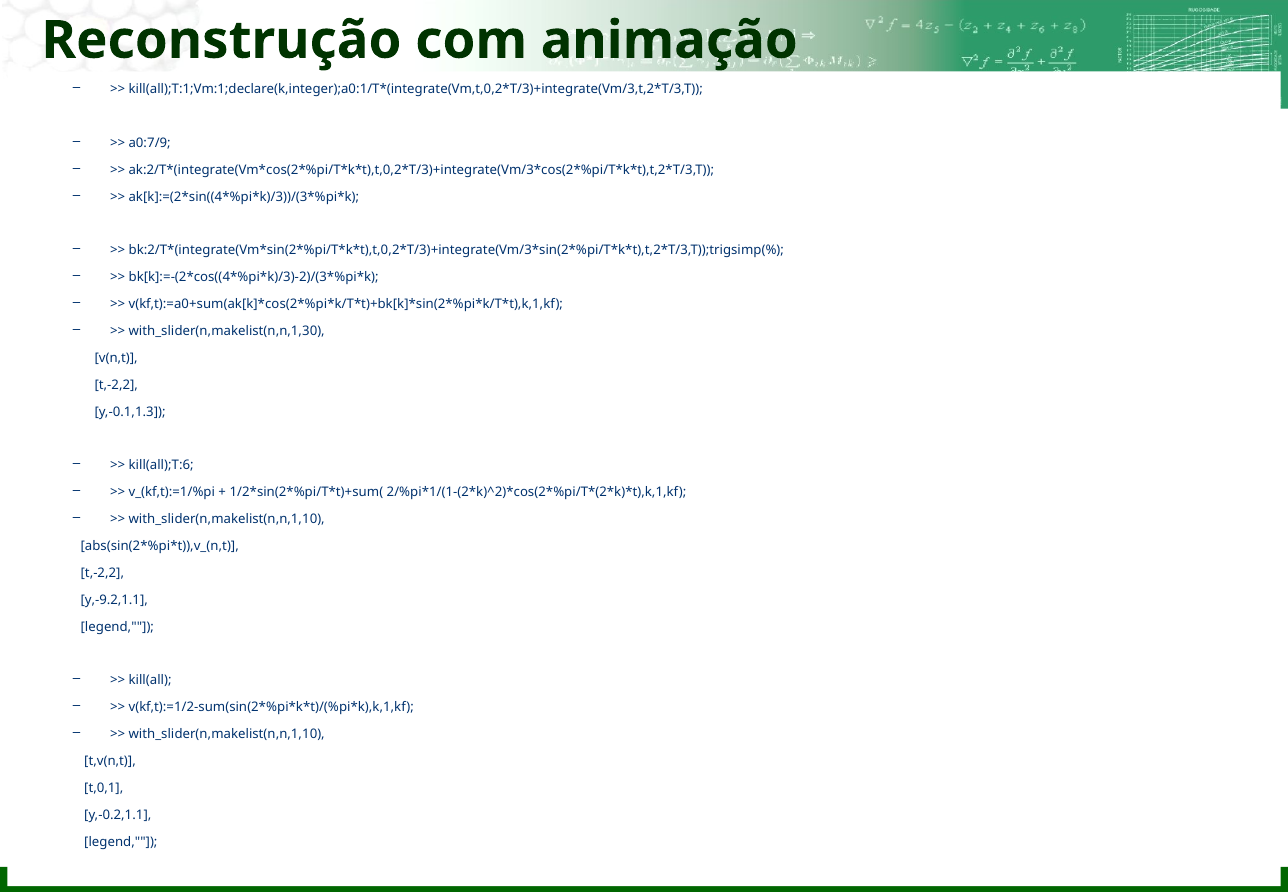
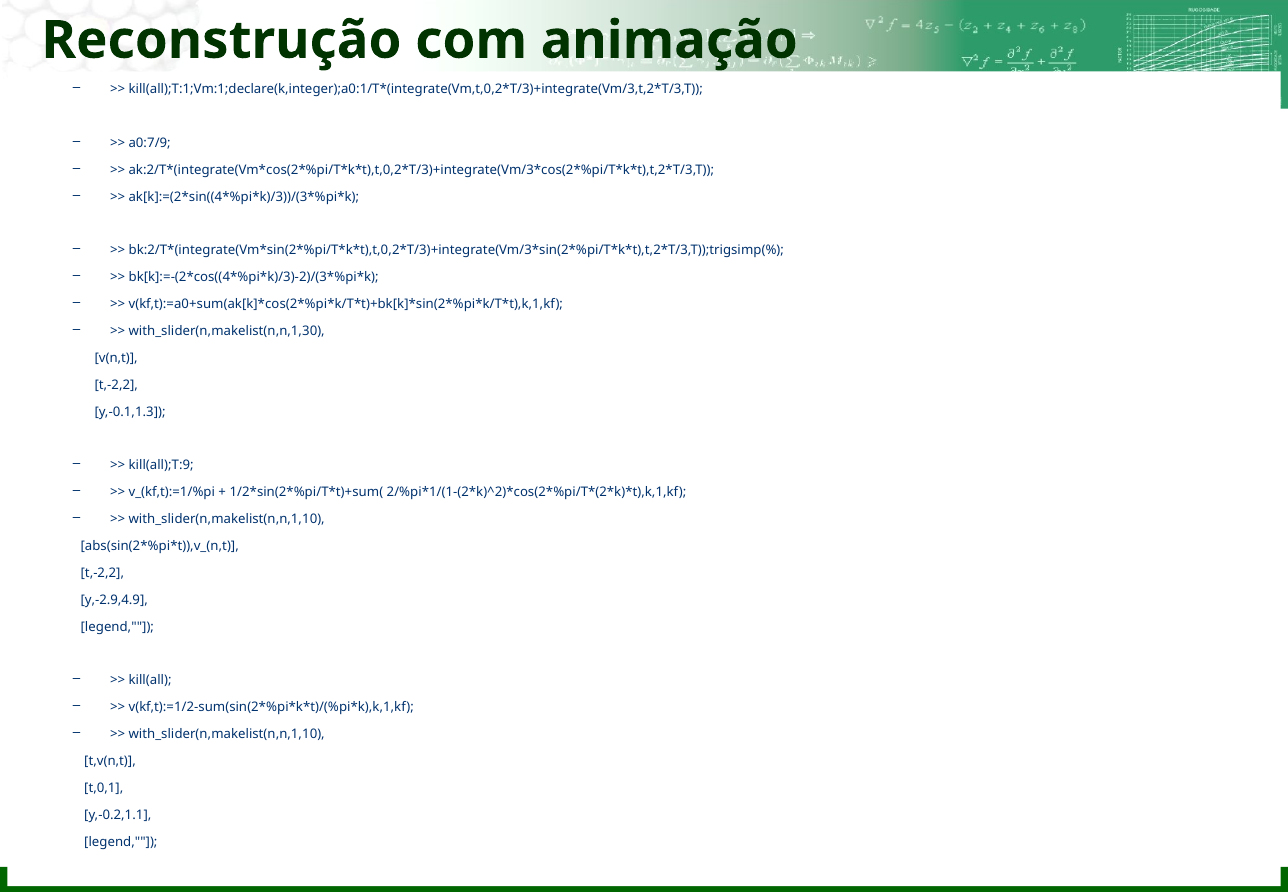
kill(all);T:6: kill(all);T:6 -> kill(all);T:9
y,-9.2,1.1: y,-9.2,1.1 -> y,-2.9,4.9
